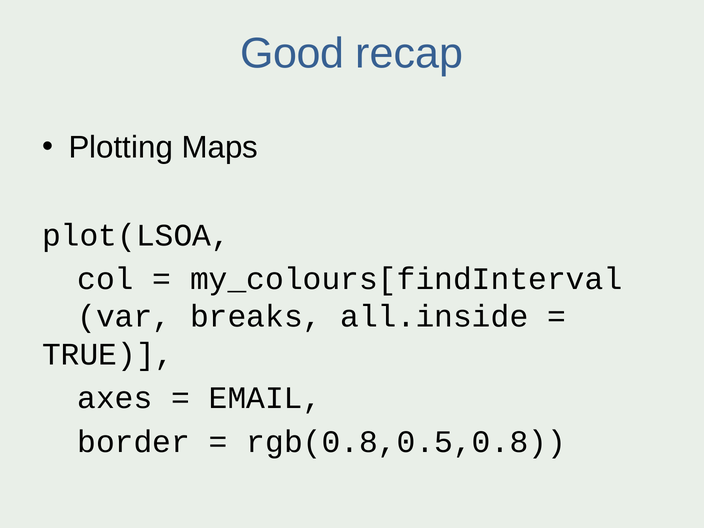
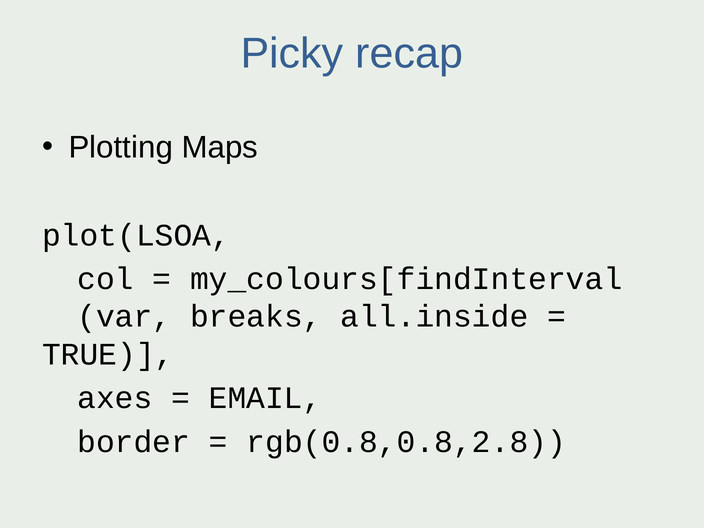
Good: Good -> Picky
rgb(0.8,0.5,0.8: rgb(0.8,0.5,0.8 -> rgb(0.8,0.8,2.8
